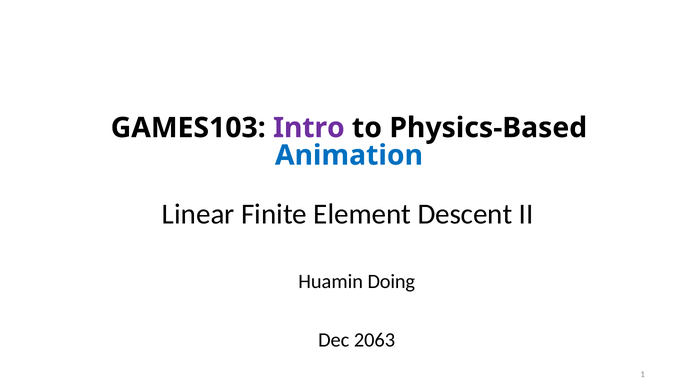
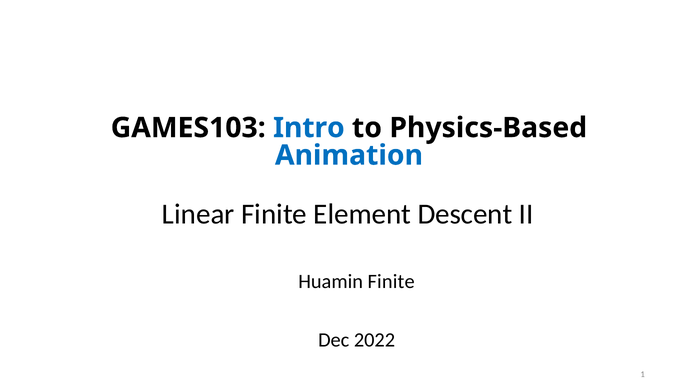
Intro colour: purple -> blue
Huamin Doing: Doing -> Finite
2063: 2063 -> 2022
